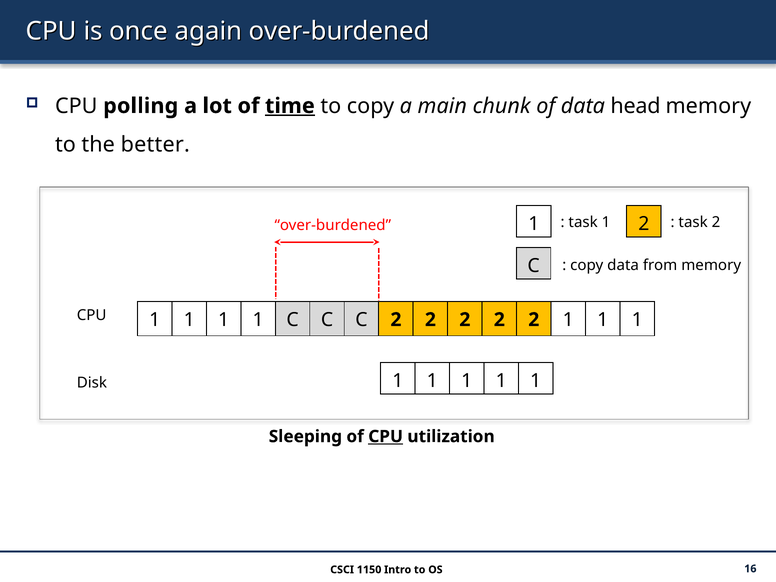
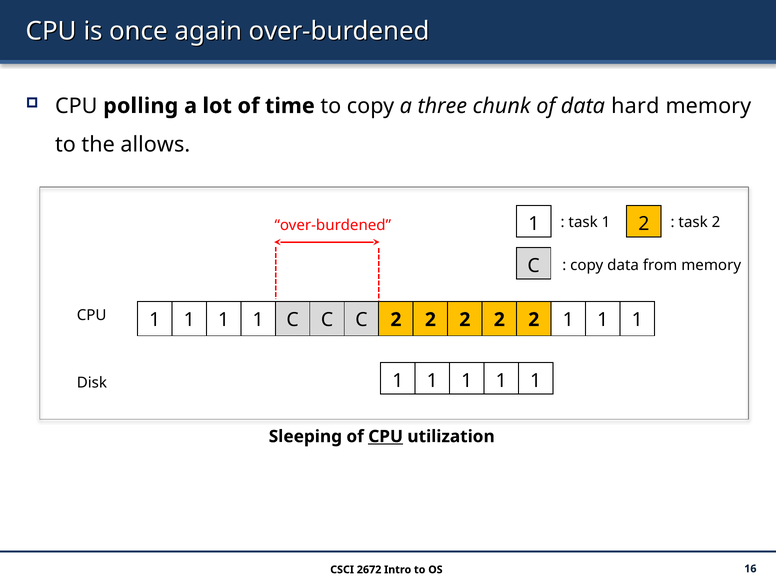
time underline: present -> none
main: main -> three
head: head -> hard
better: better -> allows
1150: 1150 -> 2672
